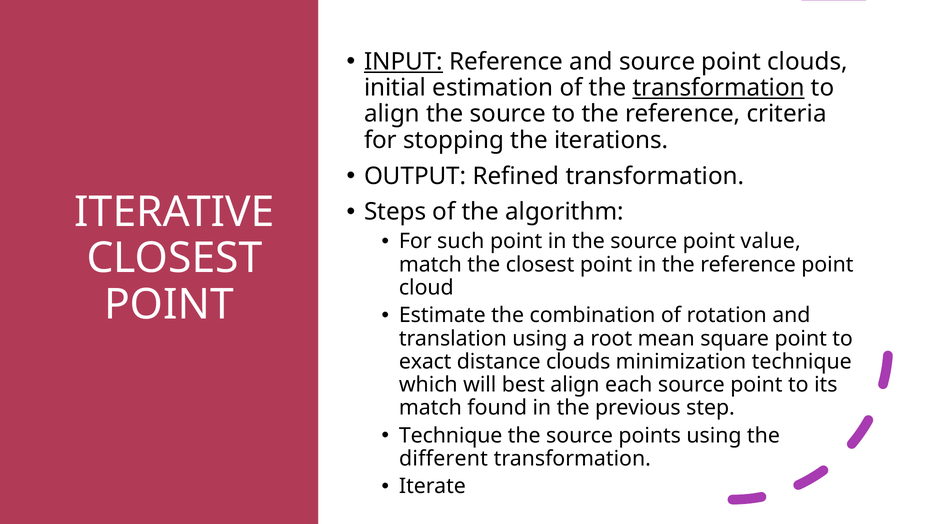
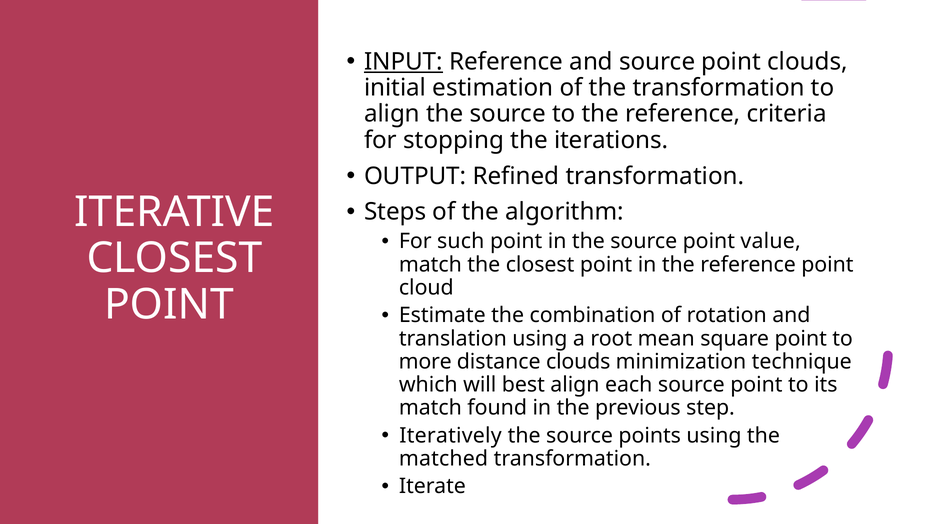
transformation at (719, 88) underline: present -> none
exact: exact -> more
Technique at (451, 435): Technique -> Iteratively
different: different -> matched
